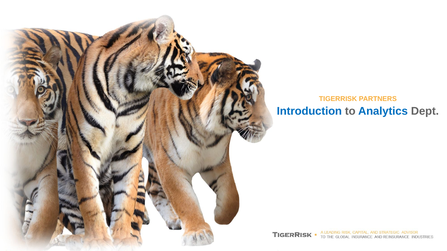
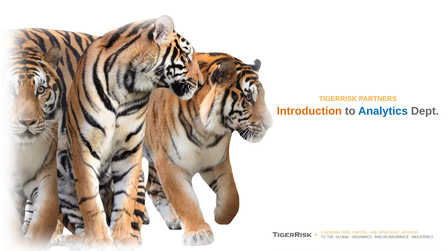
Introduction colour: blue -> orange
